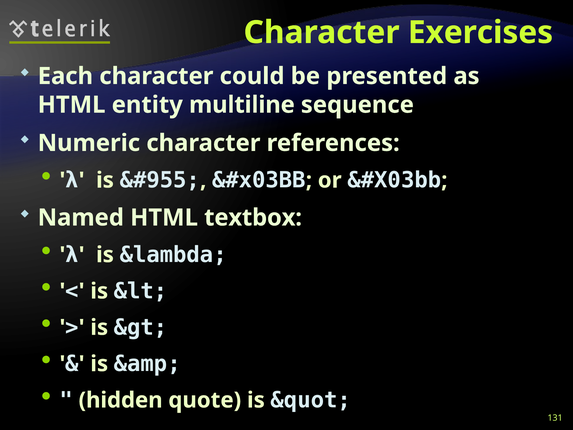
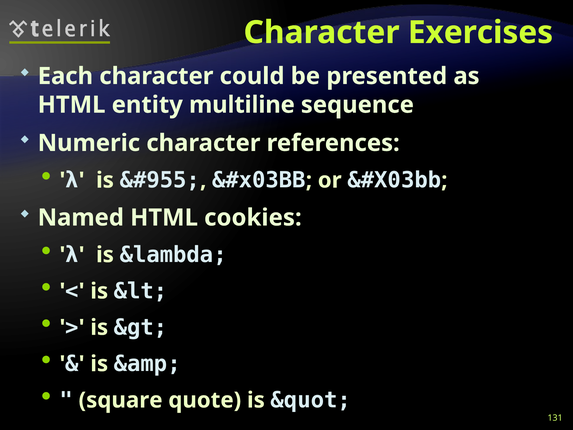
textbox: textbox -> cookies
hidden: hidden -> square
